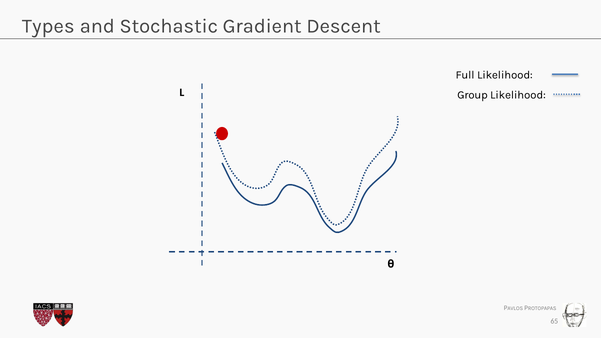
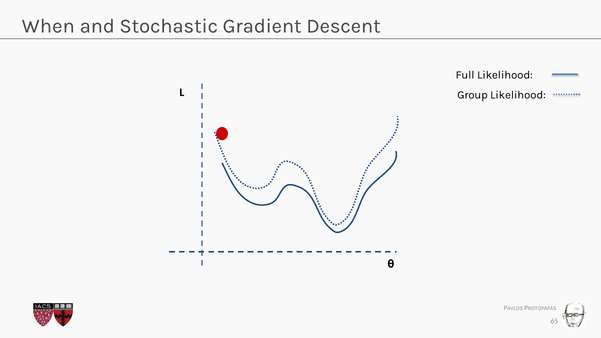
Types: Types -> When
